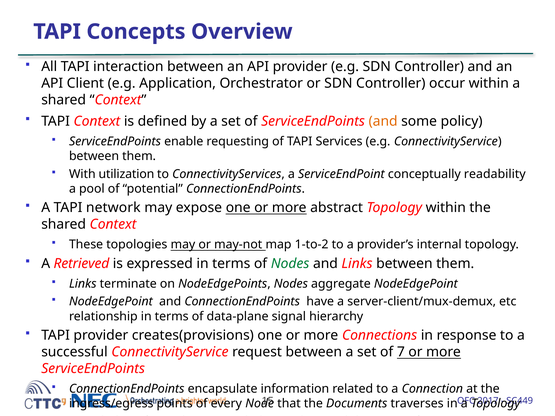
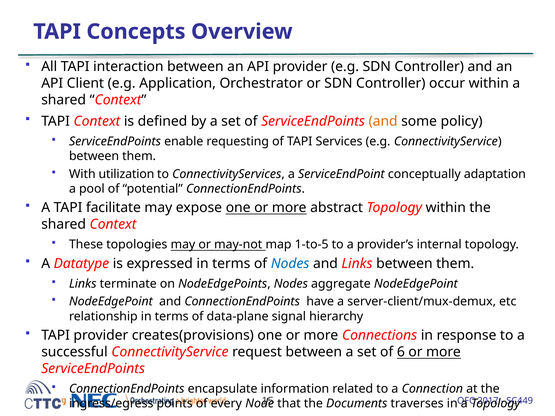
readability: readability -> adaptation
network: network -> facilitate
1-to-2: 1-to-2 -> 1-to-5
Retrieved: Retrieved -> Datatype
Nodes at (290, 264) colour: green -> blue
7: 7 -> 6
